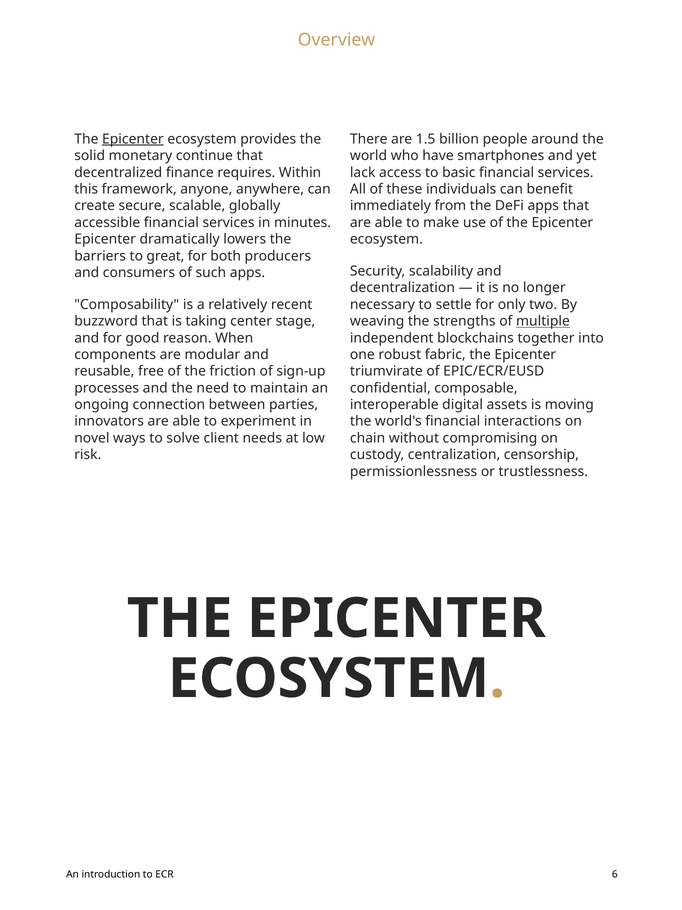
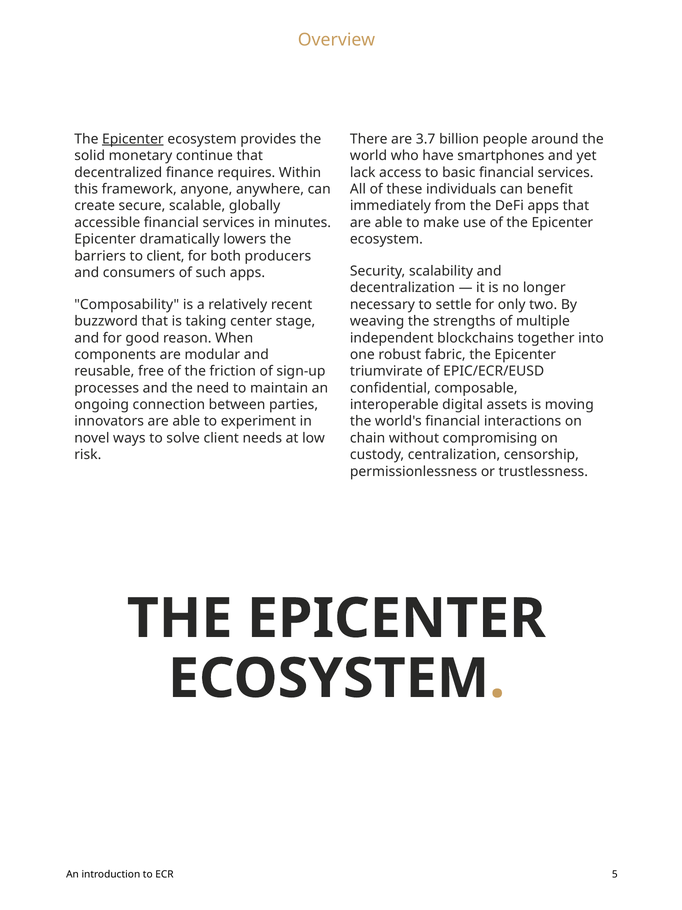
1.5: 1.5 -> 3.7
to great: great -> client
multiple underline: present -> none
6: 6 -> 5
